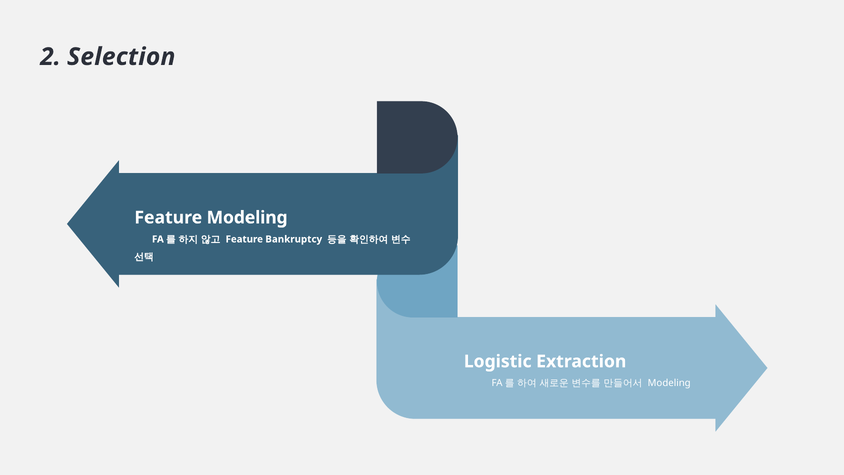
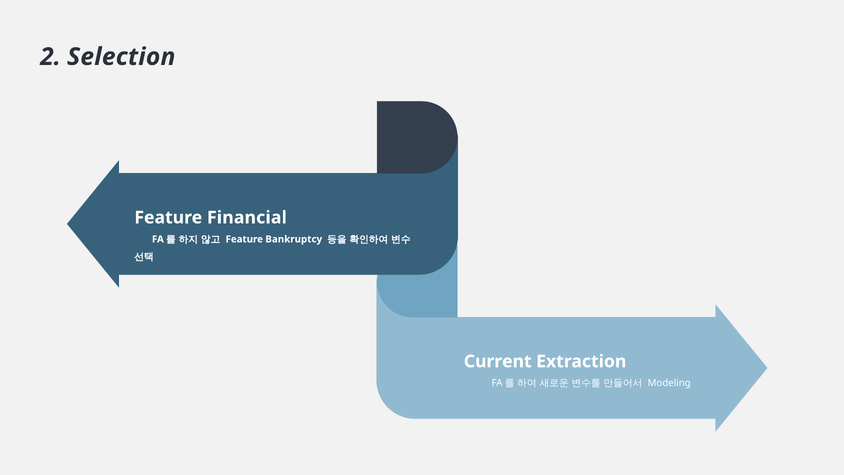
Feature Modeling: Modeling -> Financial
Logistic: Logistic -> Current
